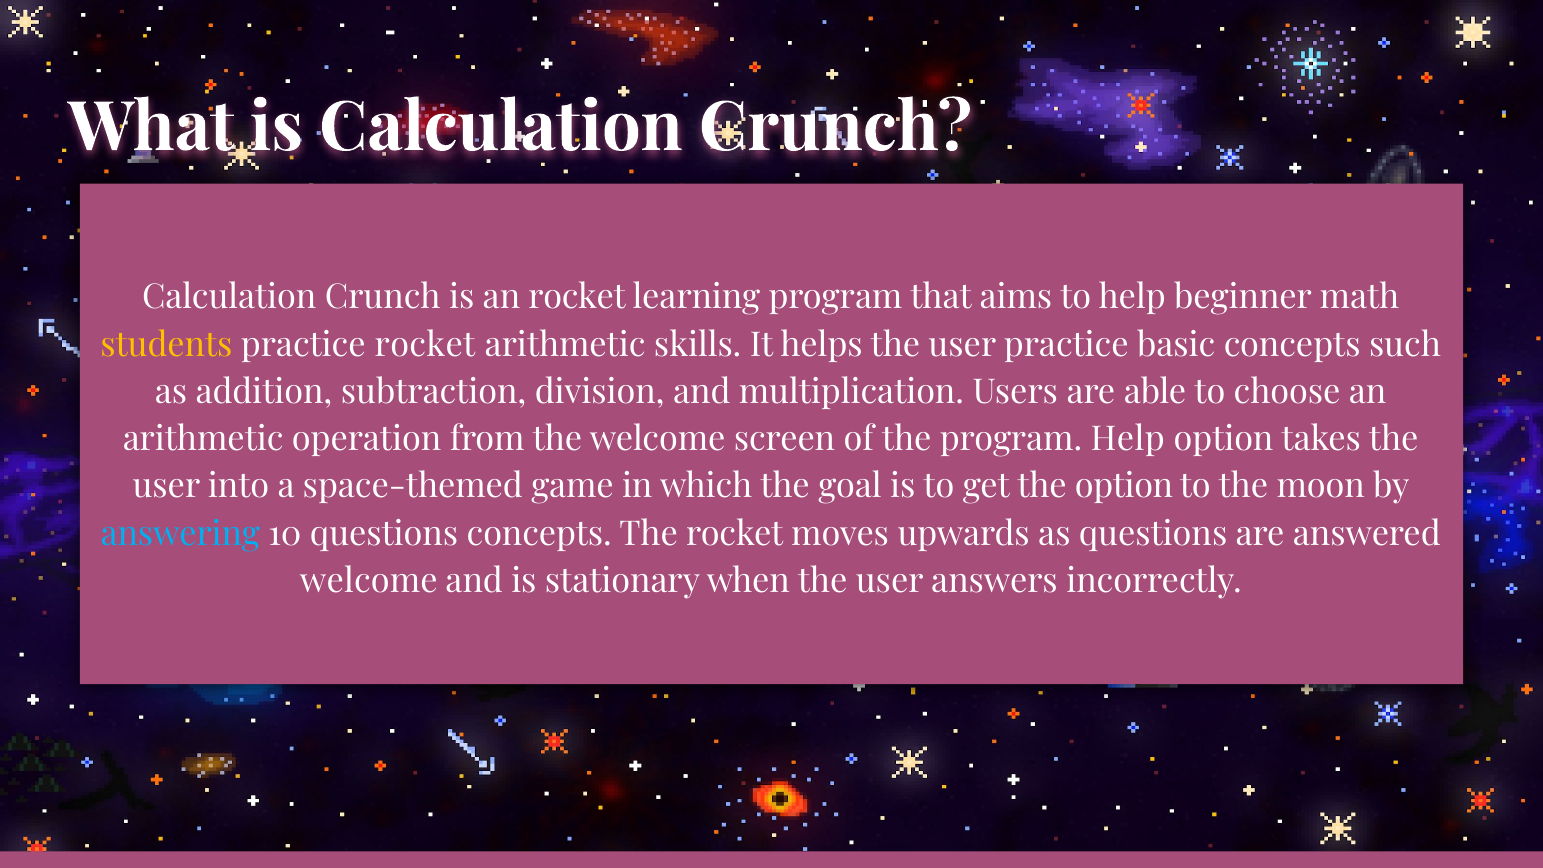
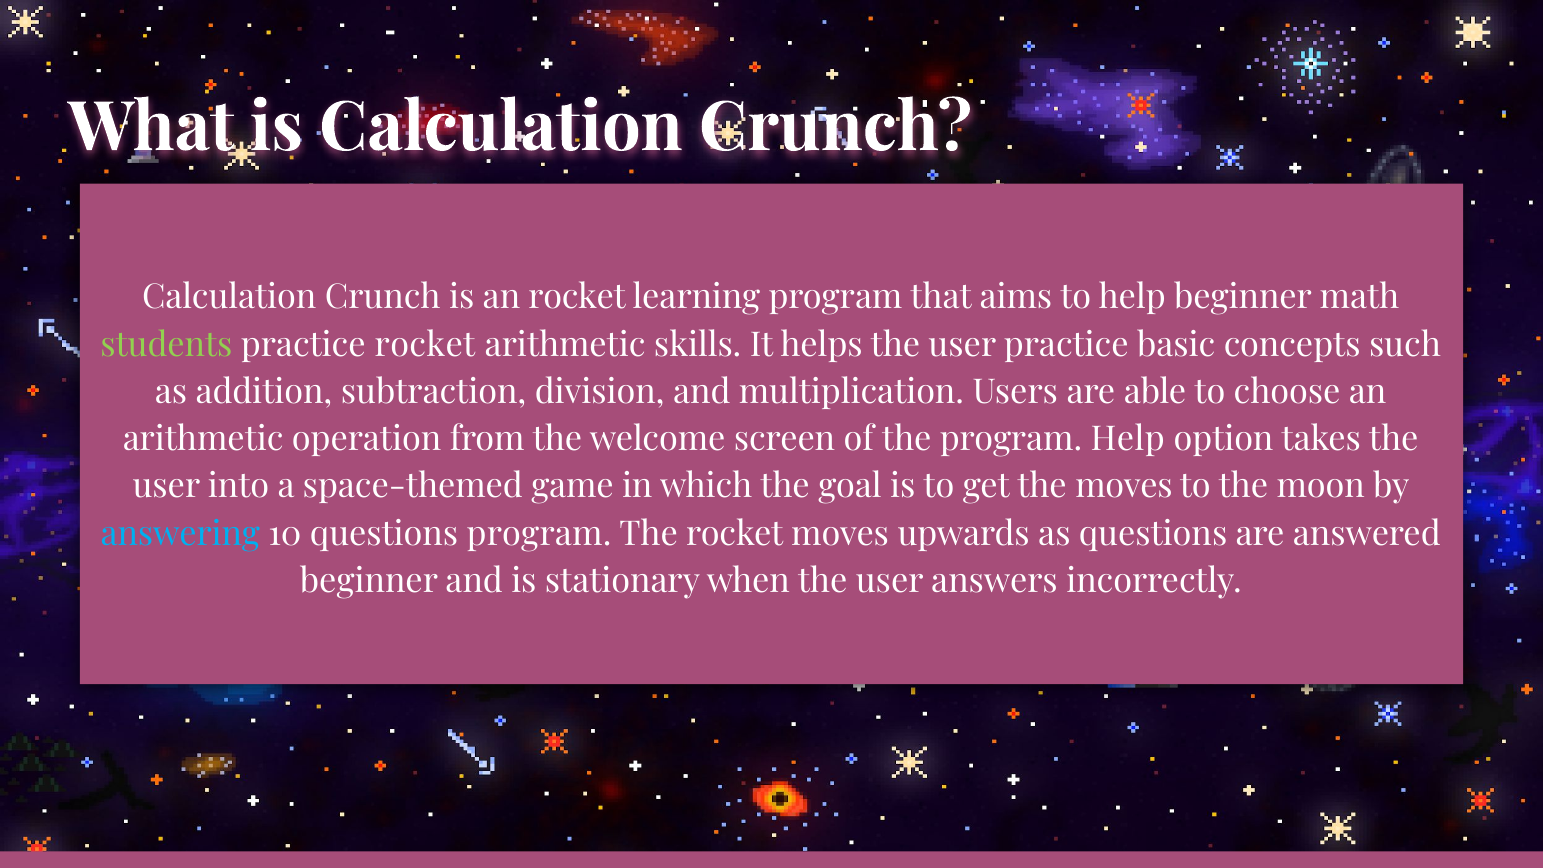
students colour: yellow -> light green
the option: option -> moves
questions concepts: concepts -> program
welcome at (369, 581): welcome -> beginner
